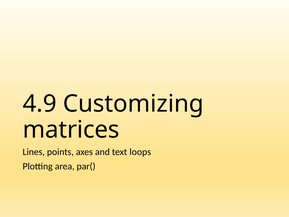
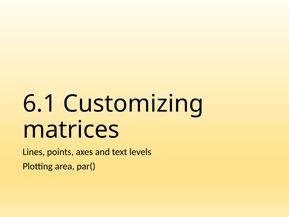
4.9: 4.9 -> 6.1
loops: loops -> levels
